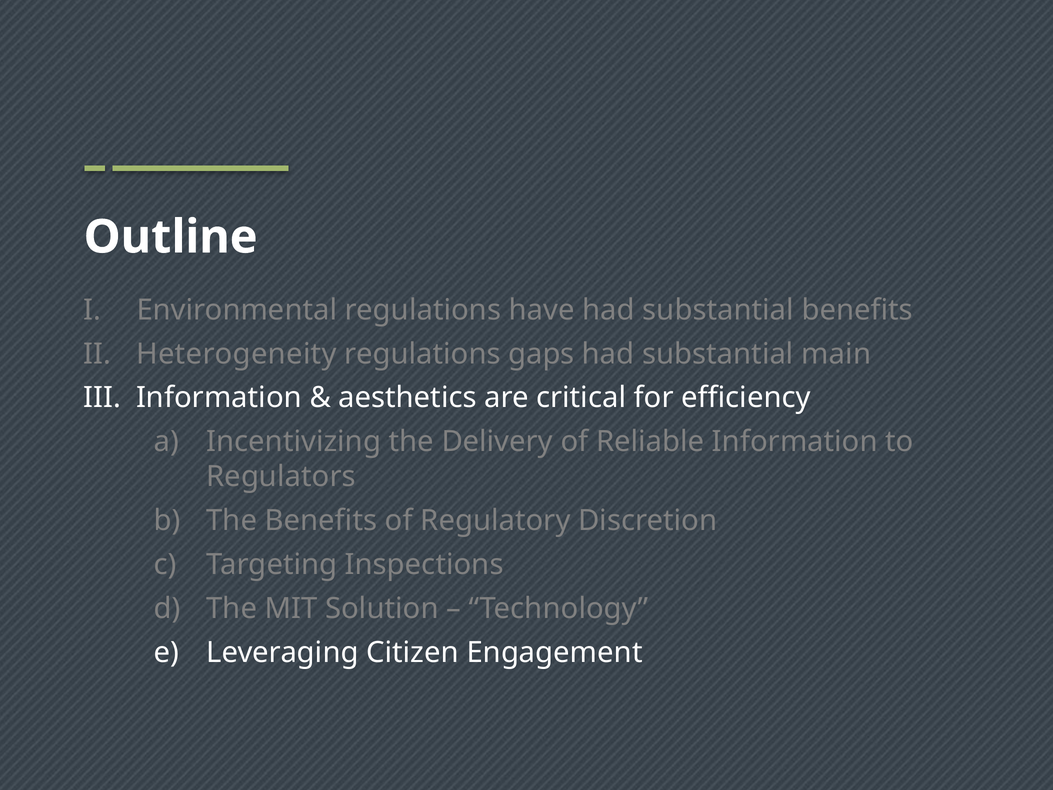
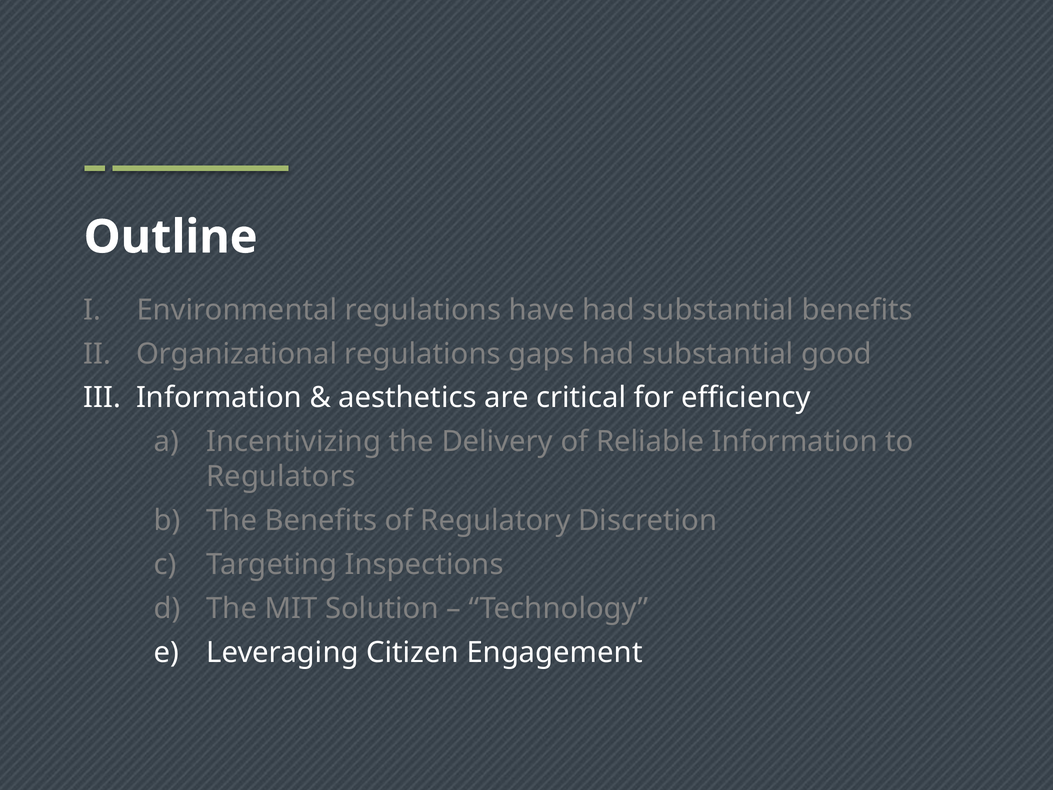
Heterogeneity: Heterogeneity -> Organizational
main: main -> good
